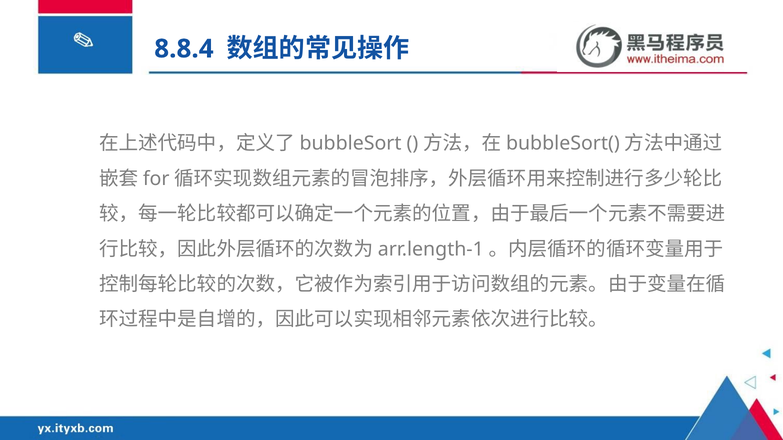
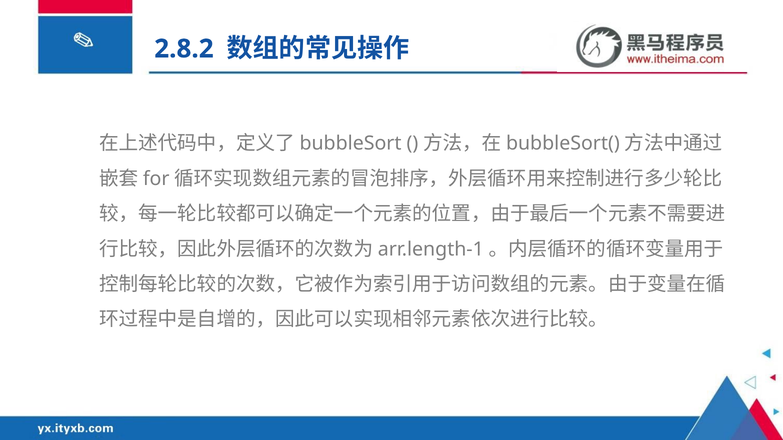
8.8.4: 8.8.4 -> 2.8.2
